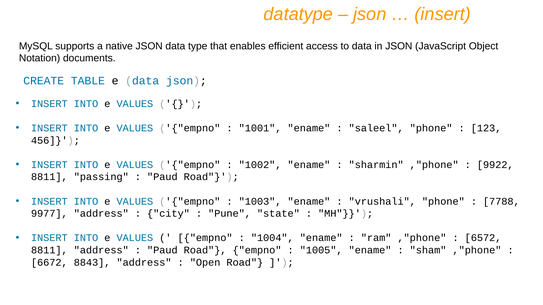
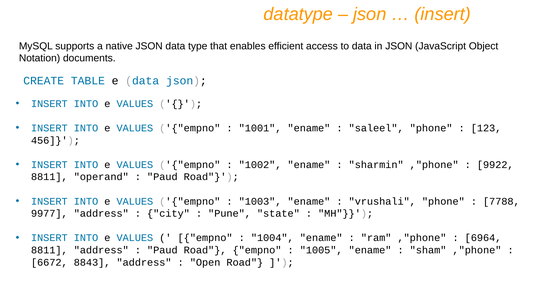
passing: passing -> operand
6572: 6572 -> 6964
